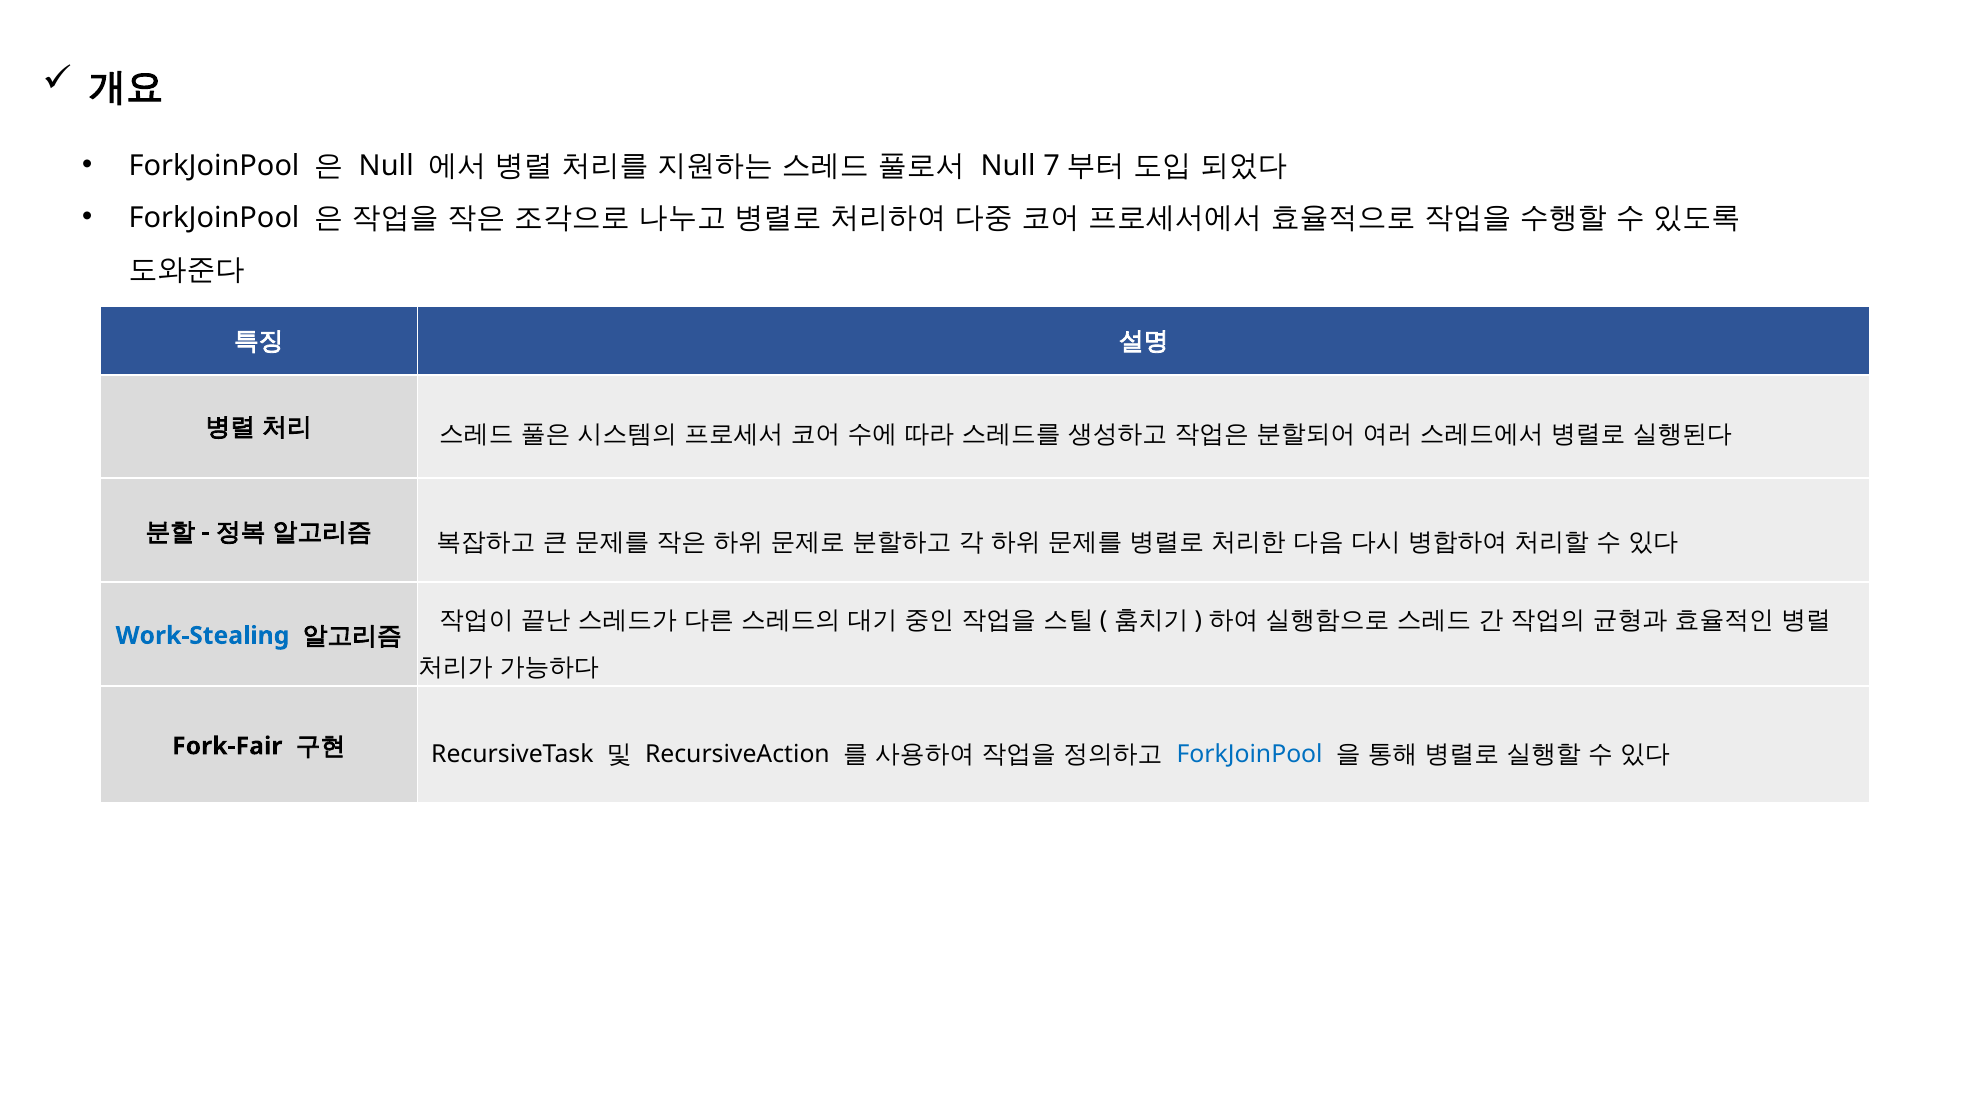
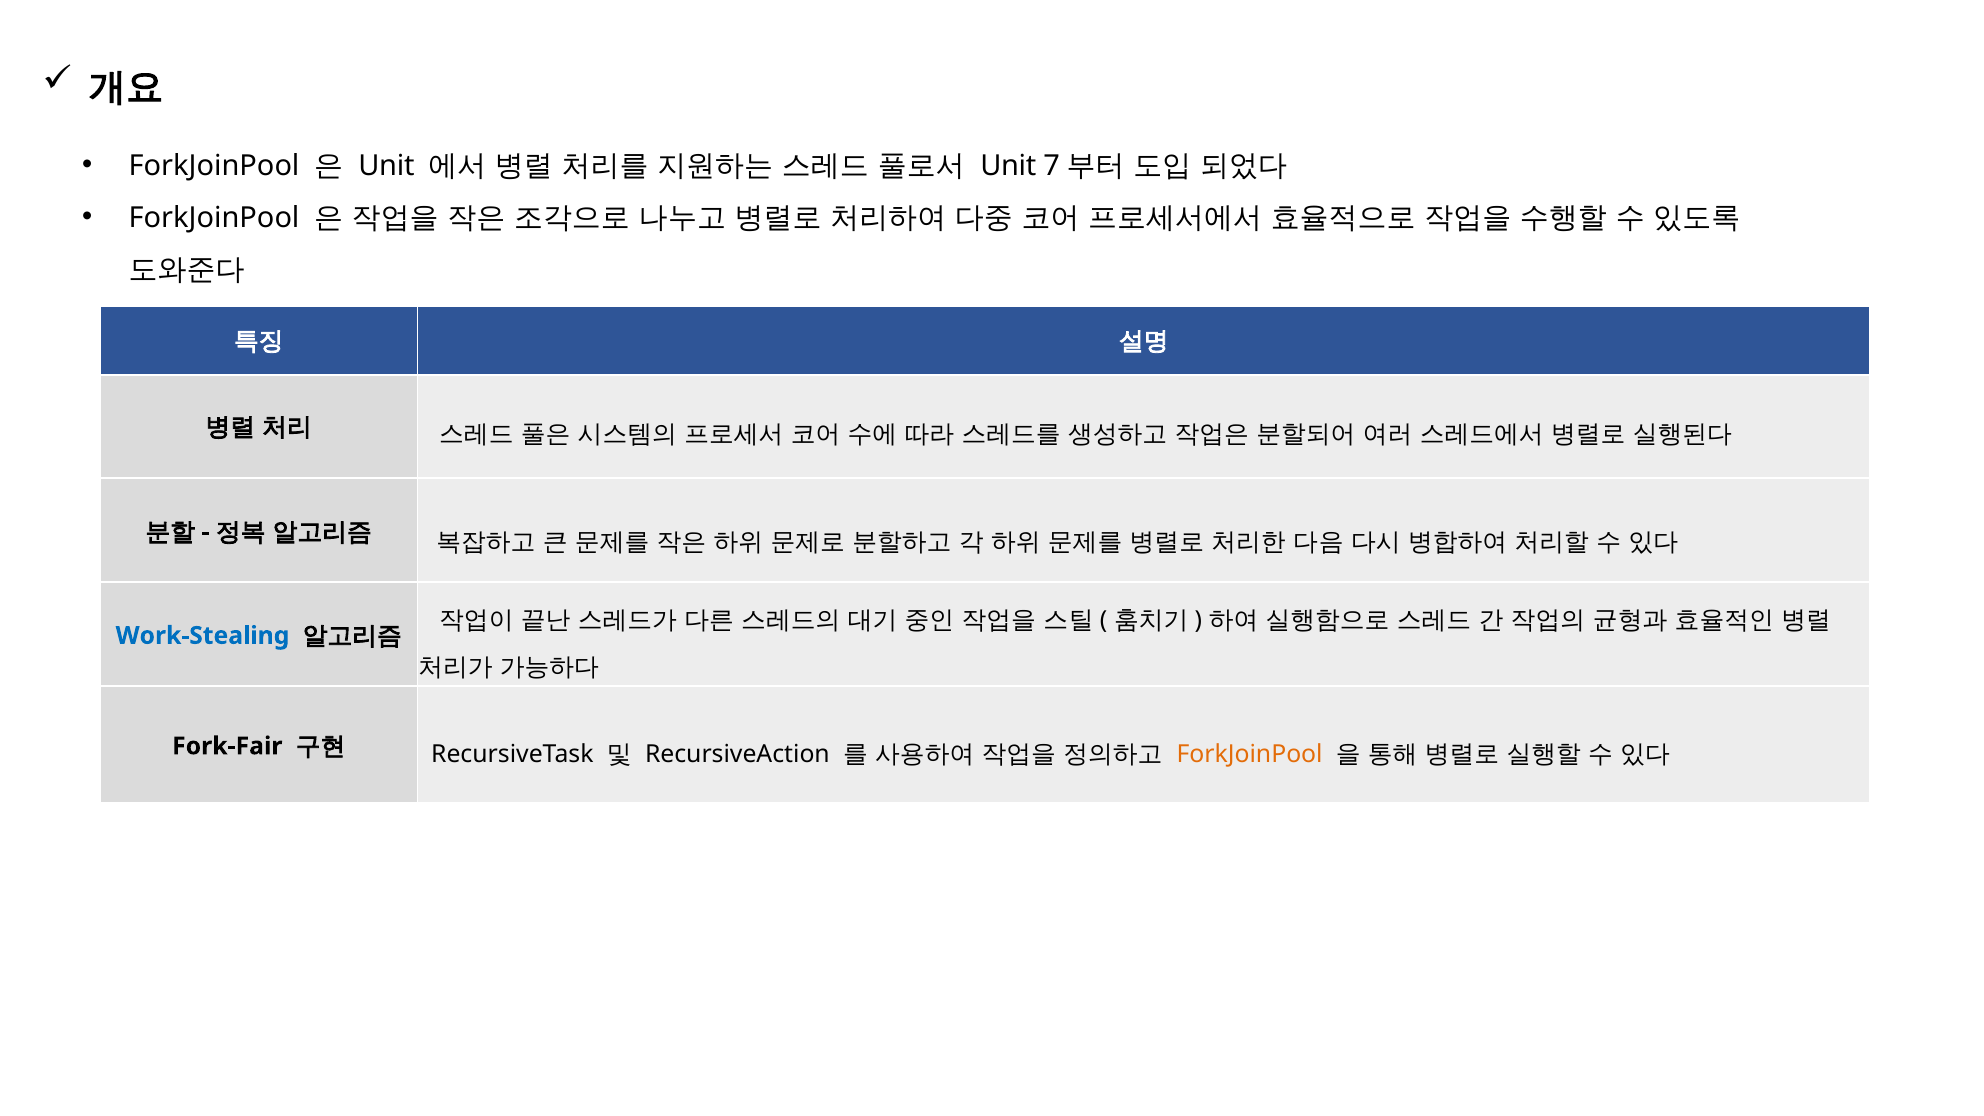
Null at (386, 166): Null -> Unit
Null at (1008, 166): Null -> Unit
ForkJoinPool at (1250, 755) colour: blue -> orange
